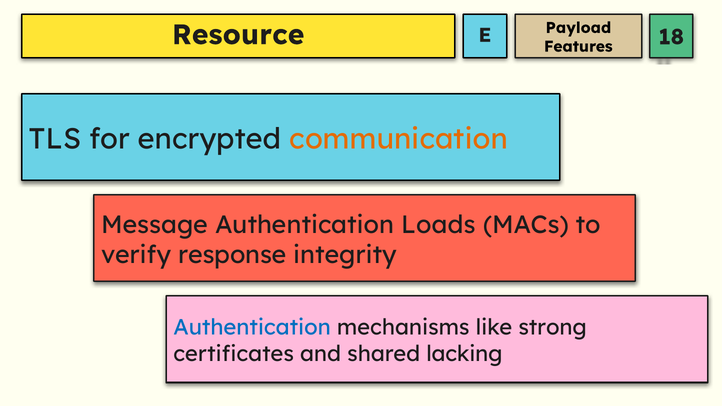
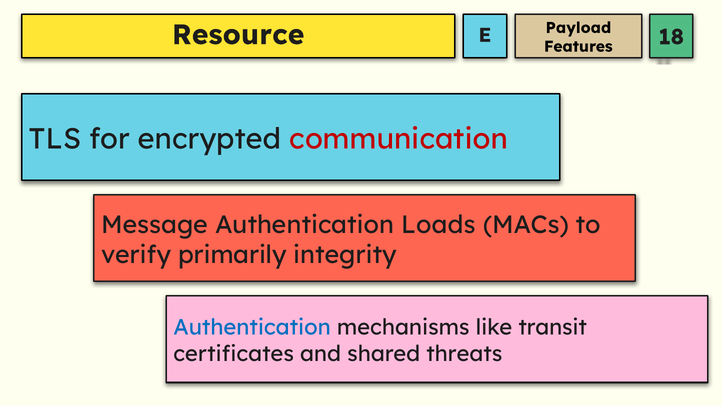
communication colour: orange -> red
response: response -> primarily
strong: strong -> transit
lacking: lacking -> threats
